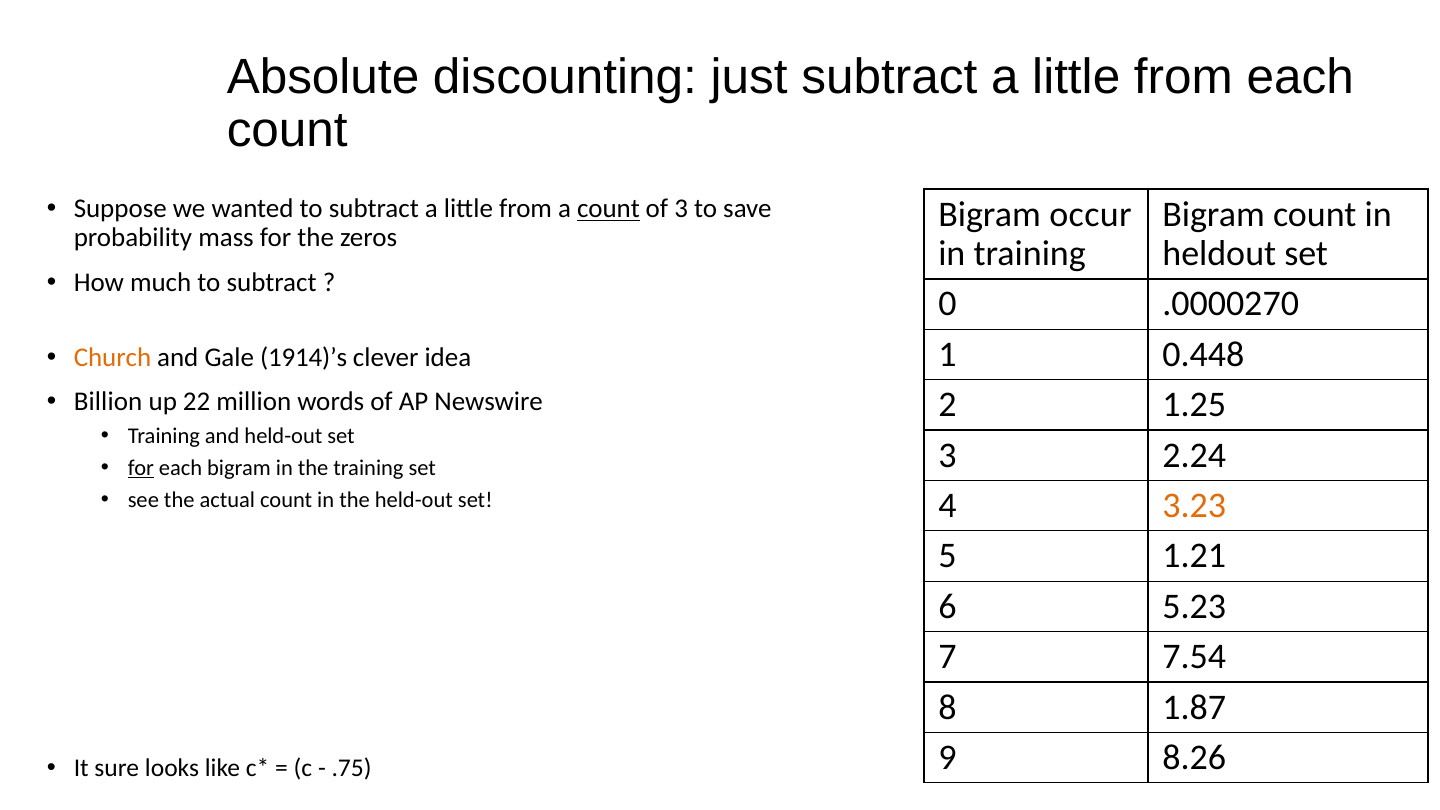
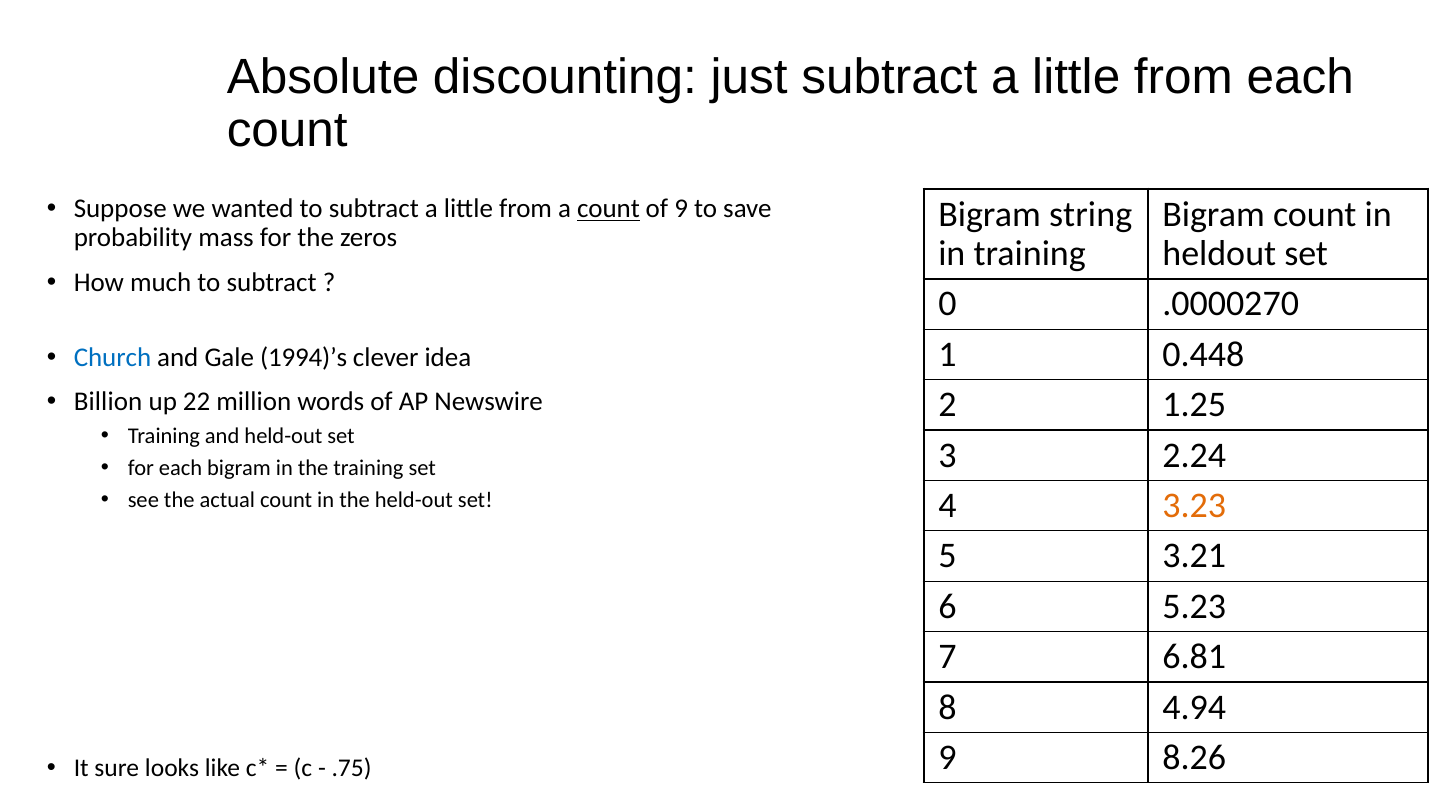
of 3: 3 -> 9
occur: occur -> string
Church colour: orange -> blue
1914)’s: 1914)’s -> 1994)’s
for at (141, 468) underline: present -> none
1.21: 1.21 -> 3.21
7.54: 7.54 -> 6.81
1.87: 1.87 -> 4.94
